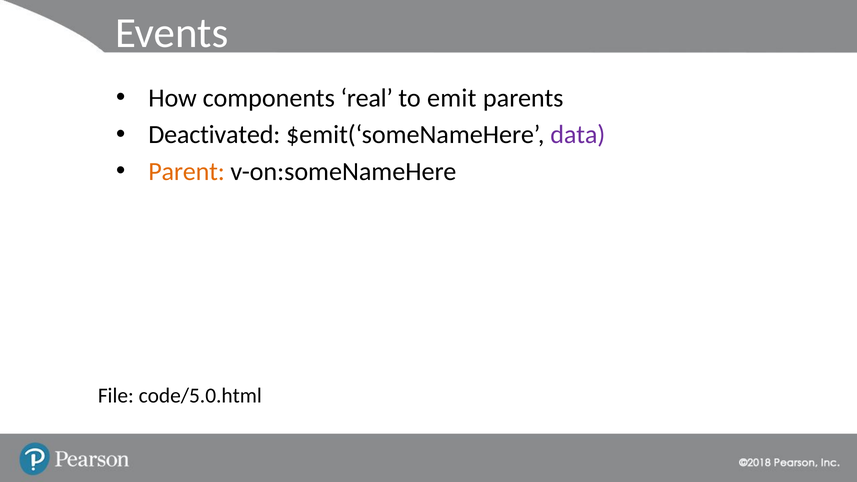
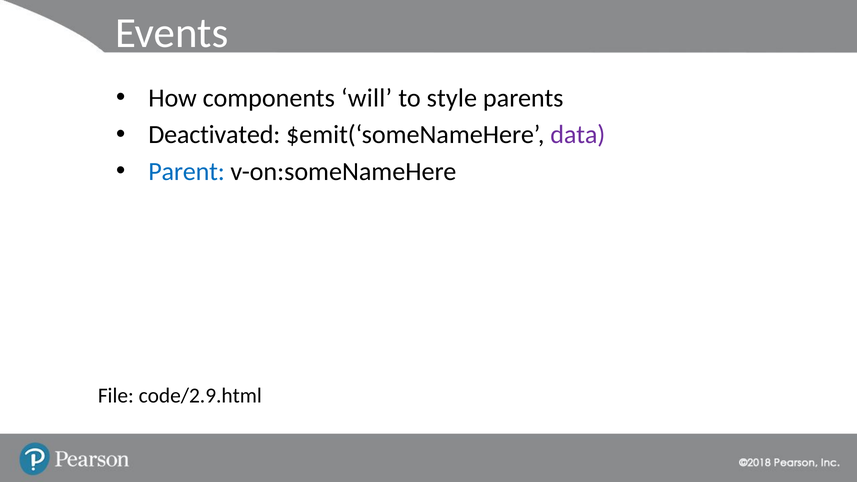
real: real -> will
to emit: emit -> style
Parent colour: orange -> blue
code/5.0.html: code/5.0.html -> code/2.9.html
